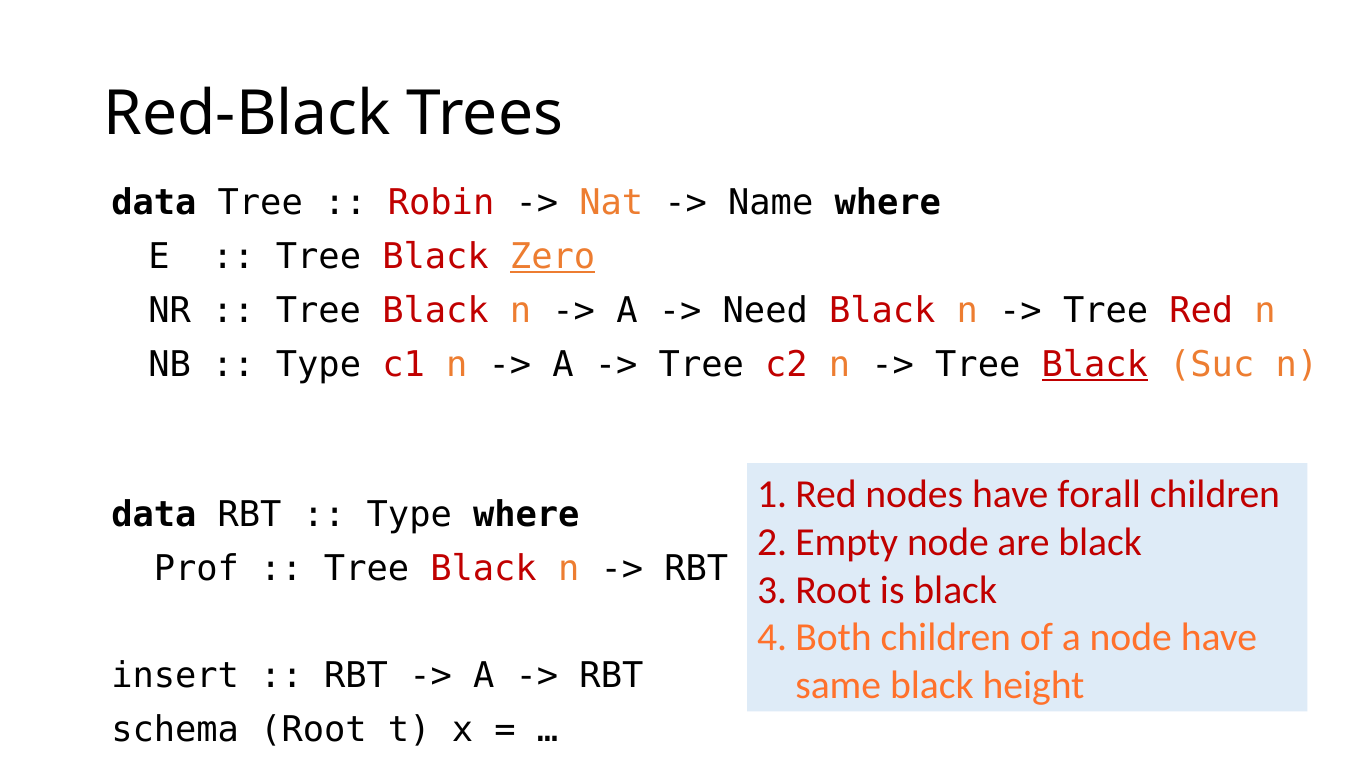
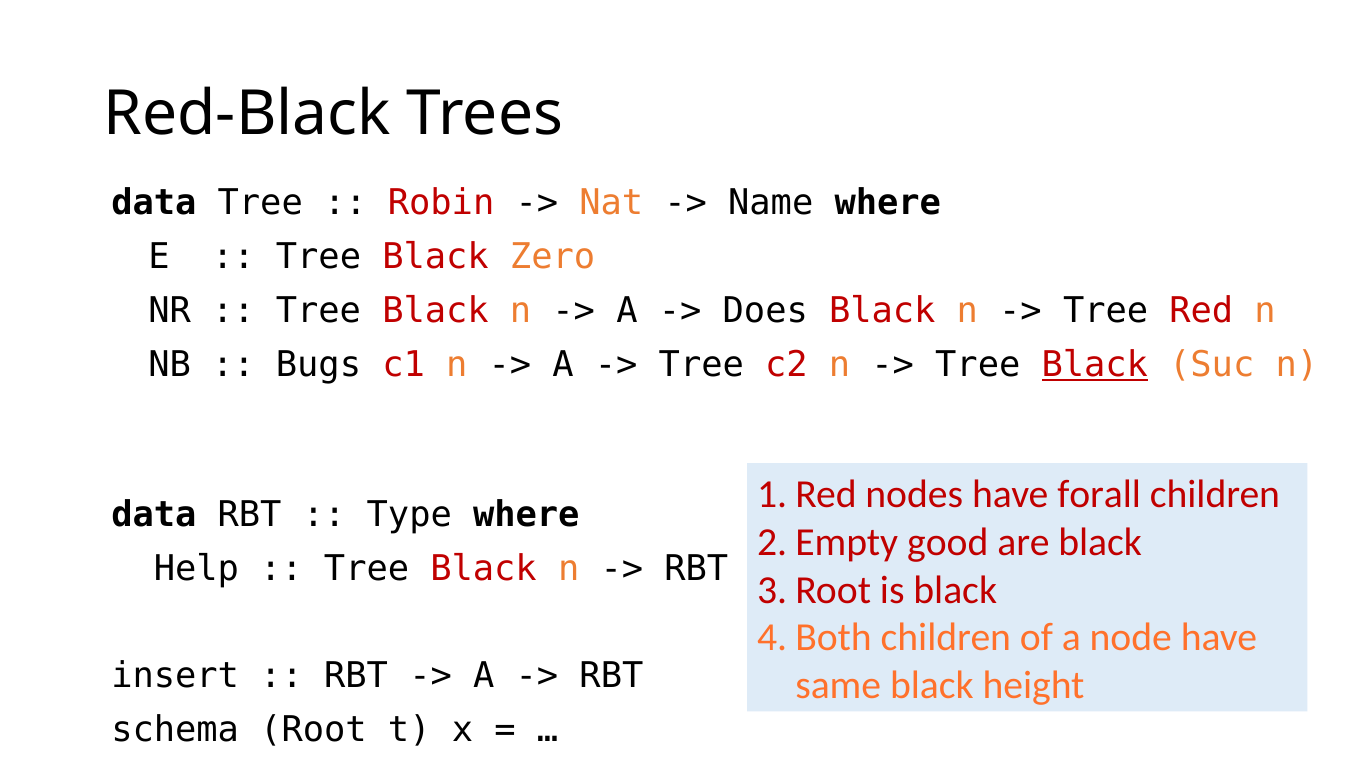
Zero underline: present -> none
Need: Need -> Does
Type at (318, 365): Type -> Bugs
node at (948, 542): node -> good
Prof: Prof -> Help
